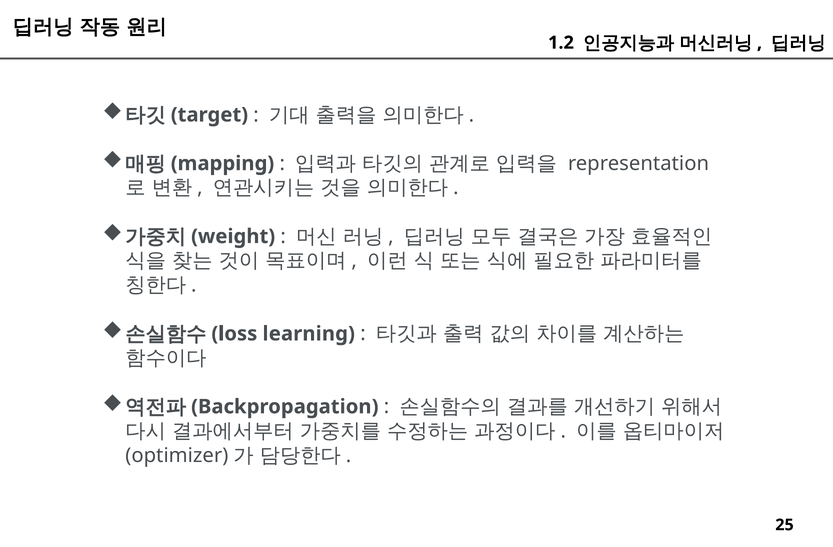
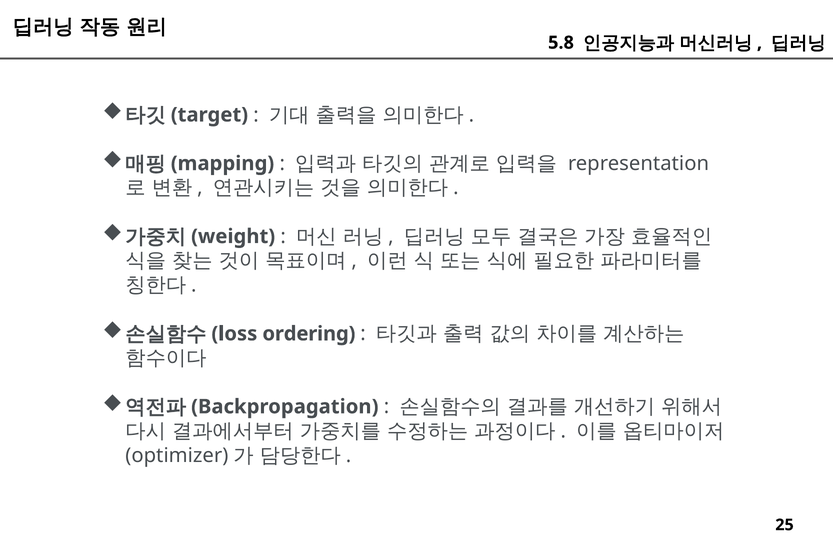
1.2: 1.2 -> 5.8
learning: learning -> ordering
